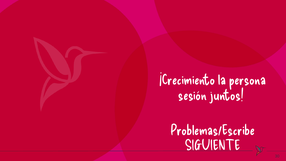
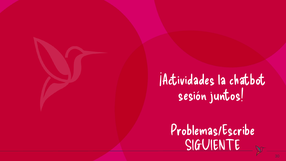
¡Crecimiento: ¡Crecimiento -> ¡Actividades
persona: persona -> chatbot
